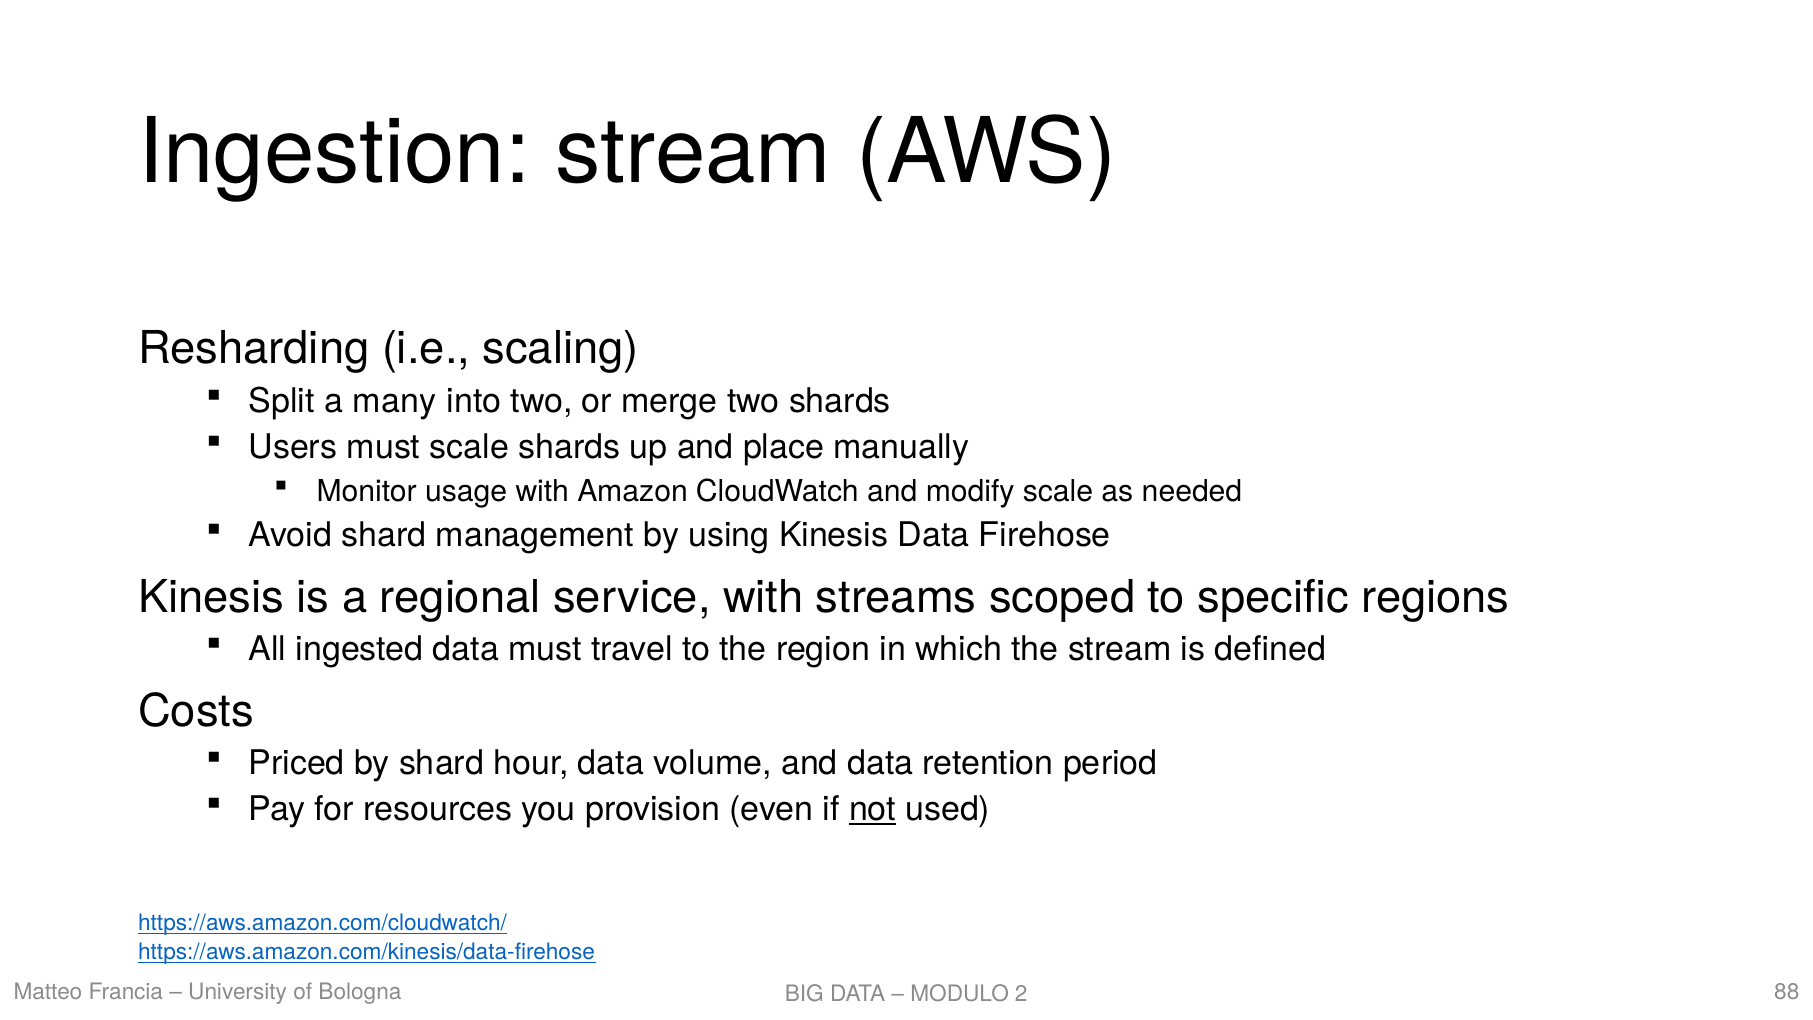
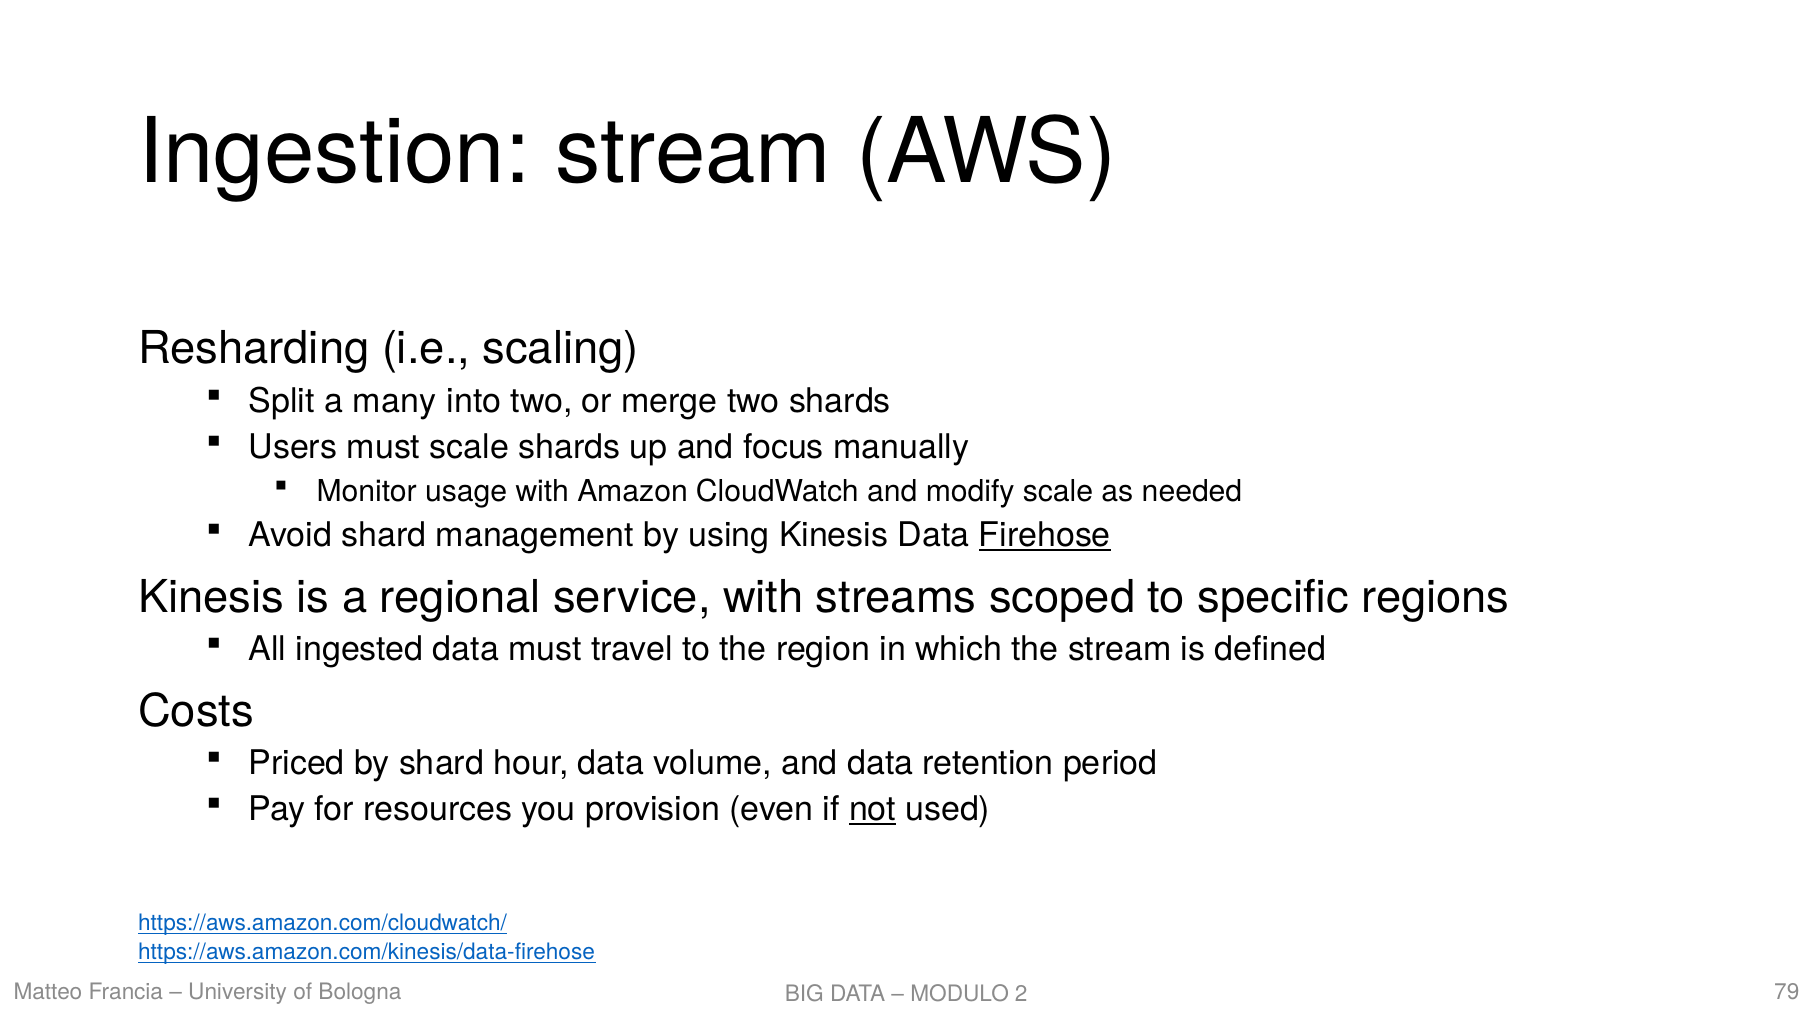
place: place -> focus
Firehose underline: none -> present
88: 88 -> 79
